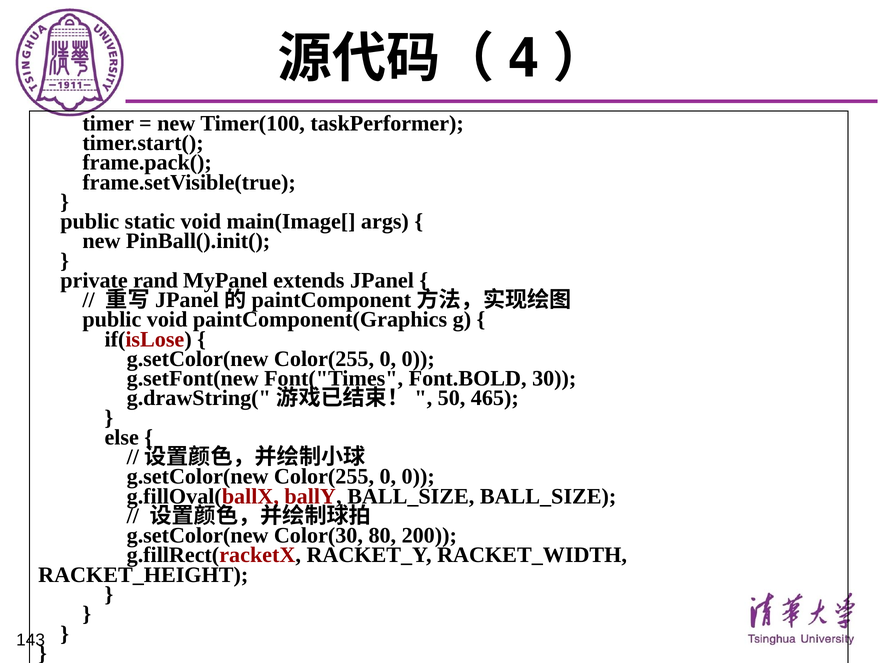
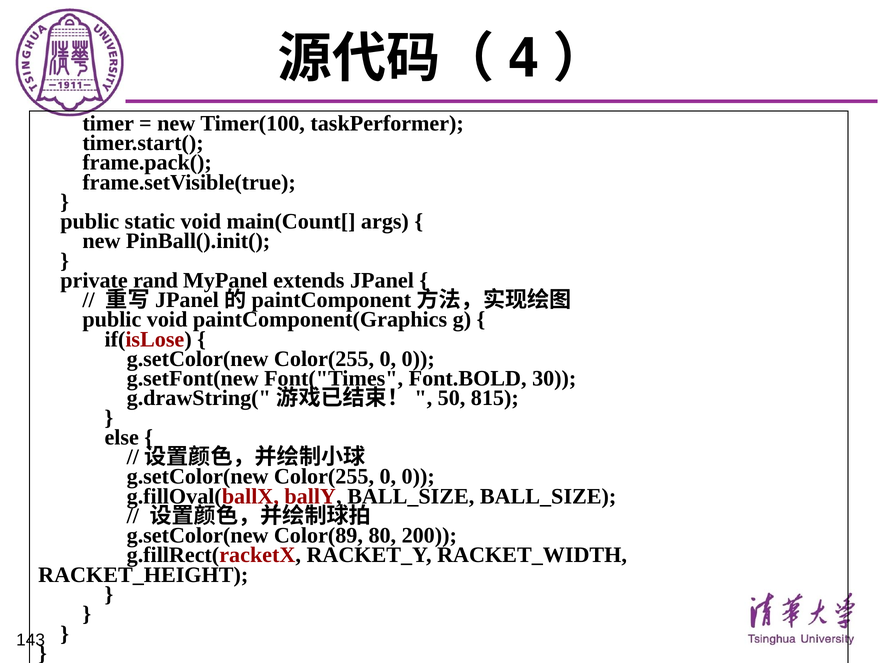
main(Image[: main(Image[ -> main(Count[
465: 465 -> 815
Color(30: Color(30 -> Color(89
